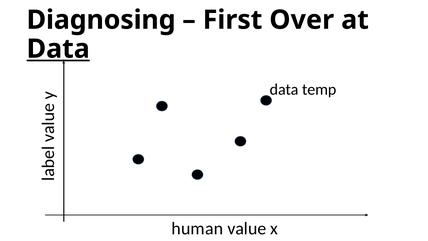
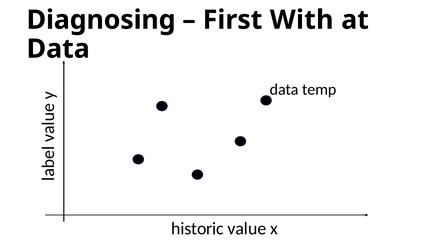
Over: Over -> With
Data at (58, 49) underline: present -> none
human: human -> historic
